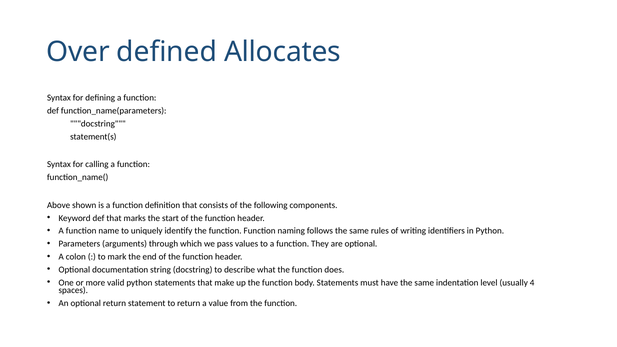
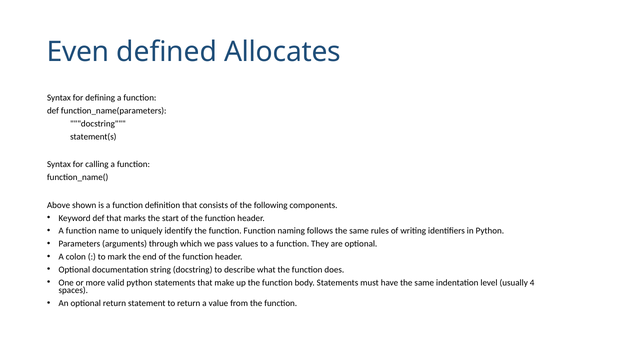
Over: Over -> Even
